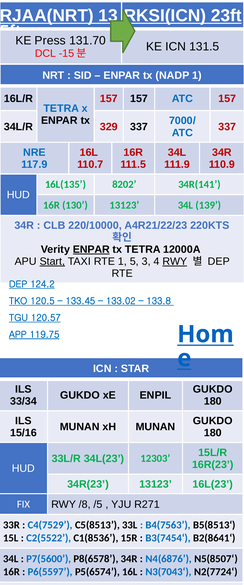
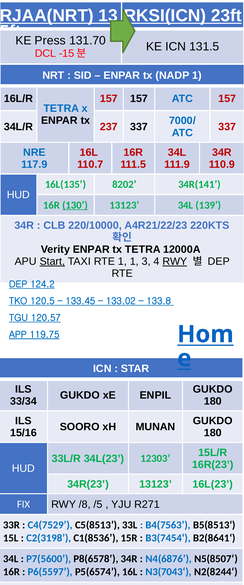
329: 329 -> 237
130 underline: none -> present
ENPAR at (91, 249) underline: present -> none
1 5: 5 -> 1
MUNAN at (80, 426): MUNAN -> SOORO
C2(5522: C2(5522 -> C2(3198
N2(7724‘: N2(7724‘ -> N2(8244‘
